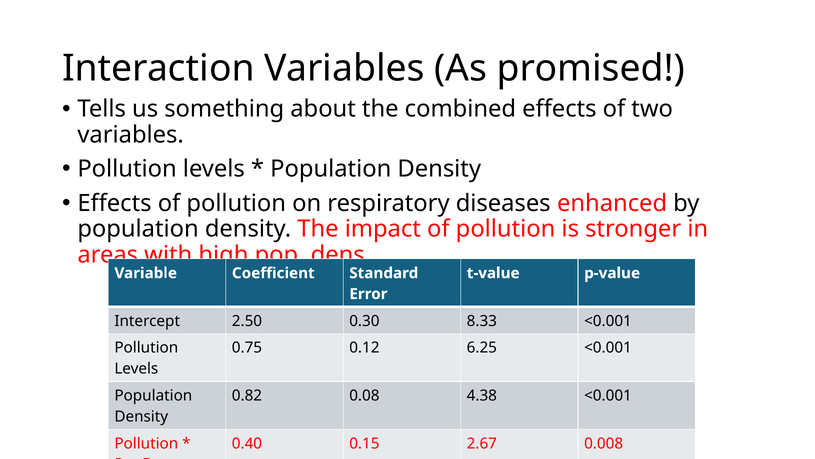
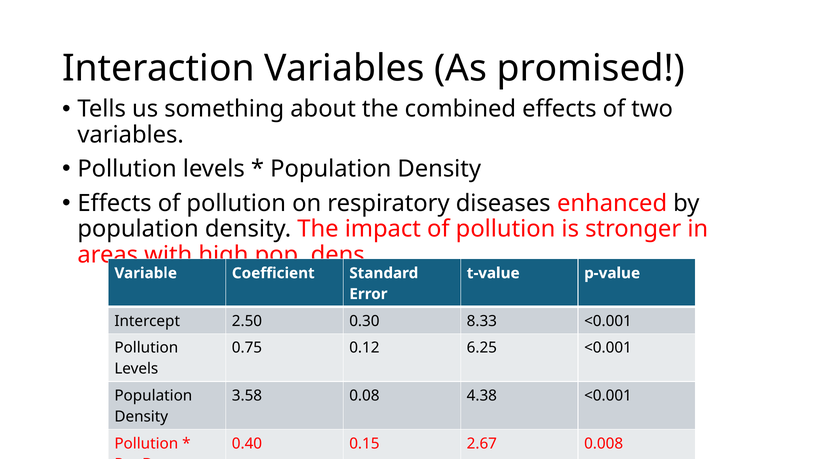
0.82: 0.82 -> 3.58
